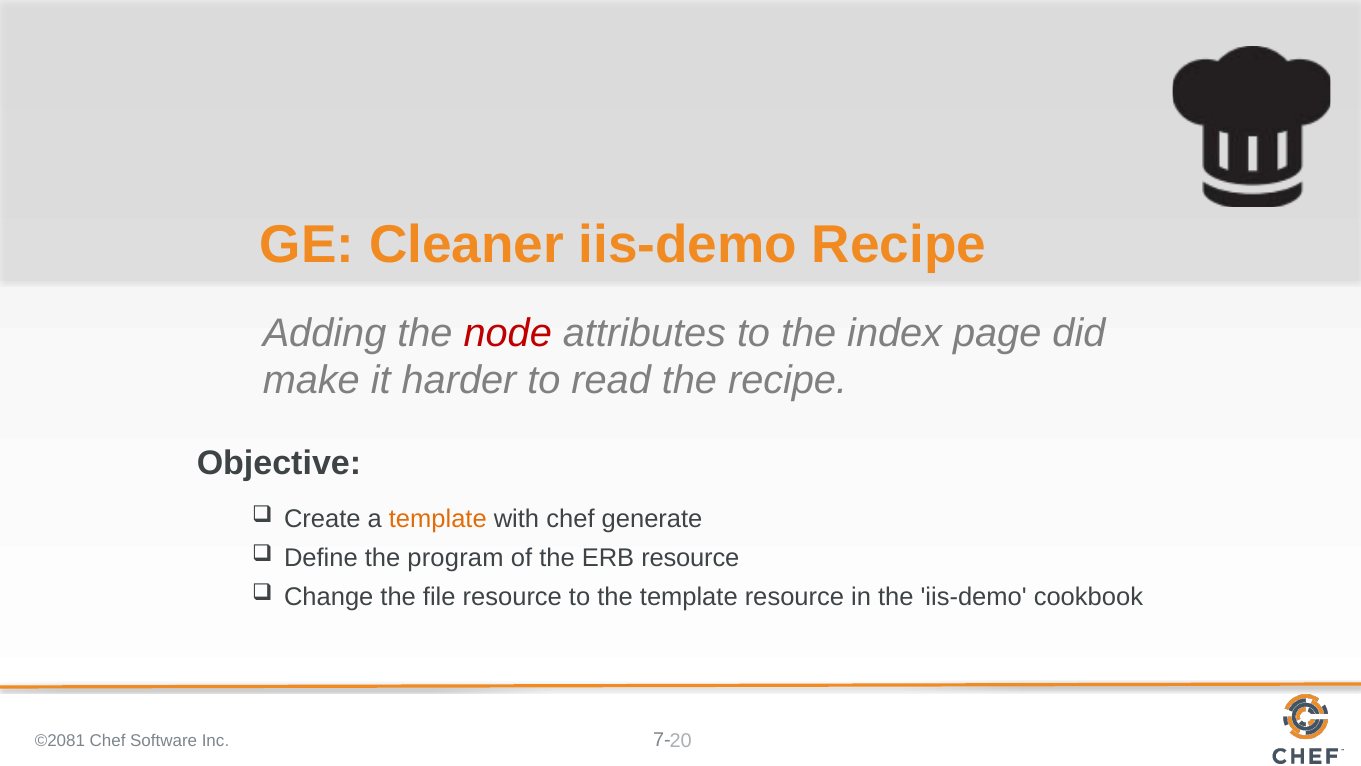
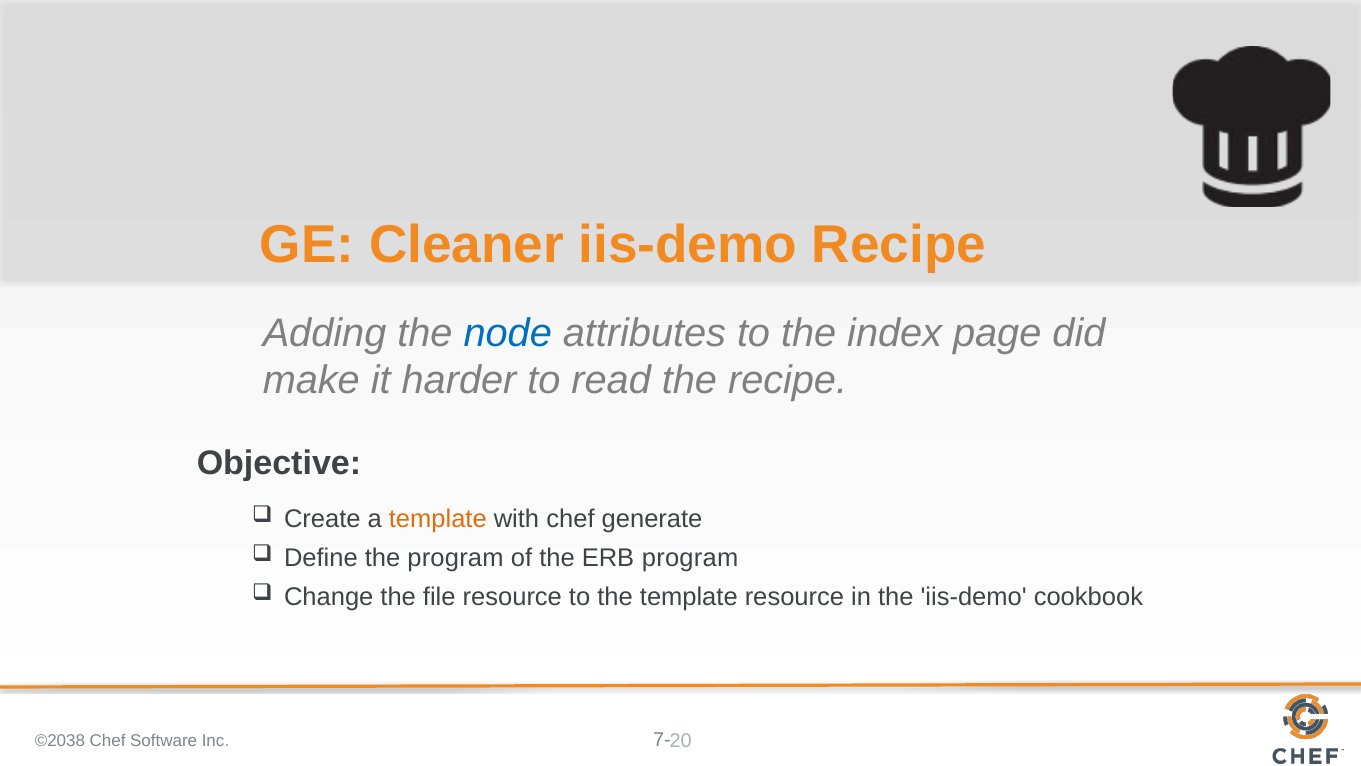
node colour: red -> blue
ERB resource: resource -> program
©2081: ©2081 -> ©2038
